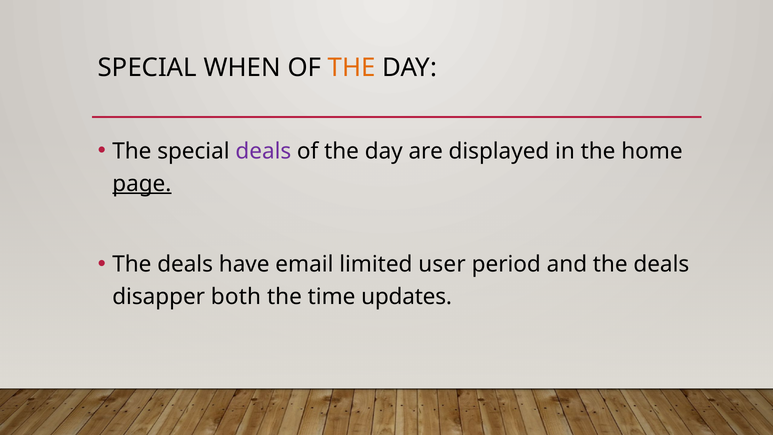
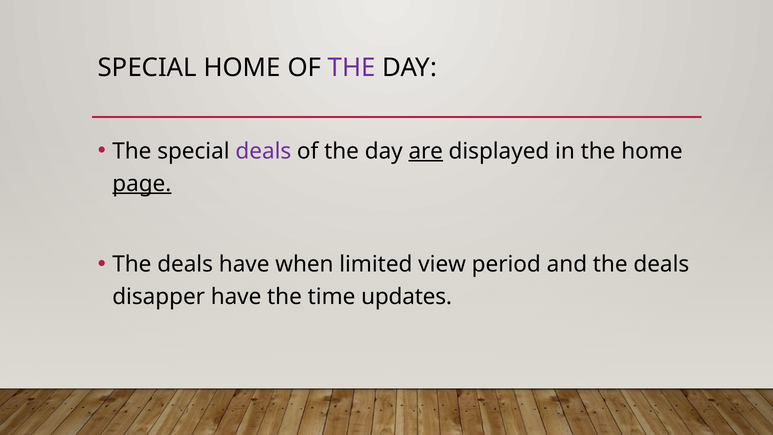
SPECIAL WHEN: WHEN -> HOME
THE at (352, 68) colour: orange -> purple
are underline: none -> present
email: email -> when
user: user -> view
disapper both: both -> have
